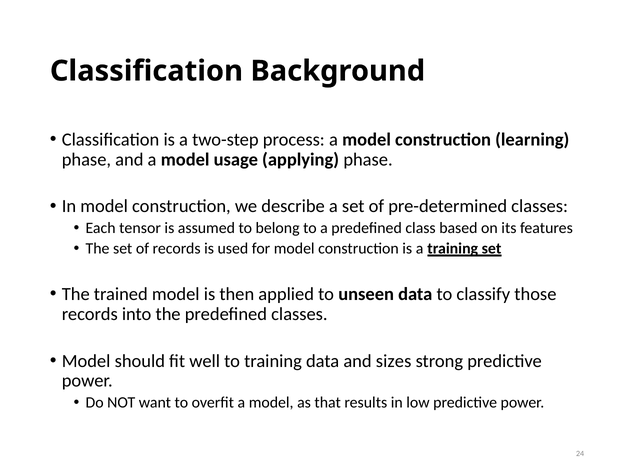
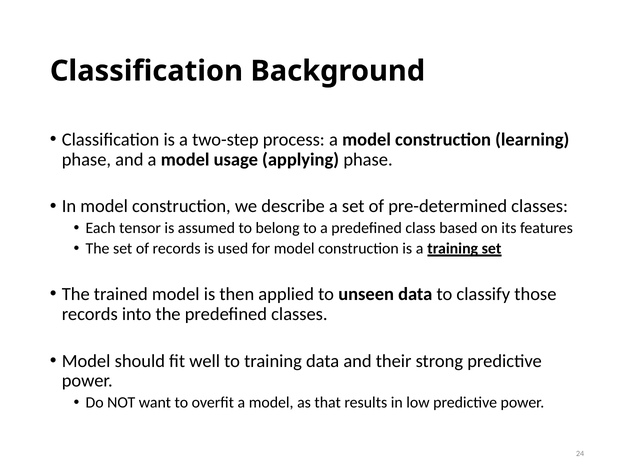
sizes: sizes -> their
